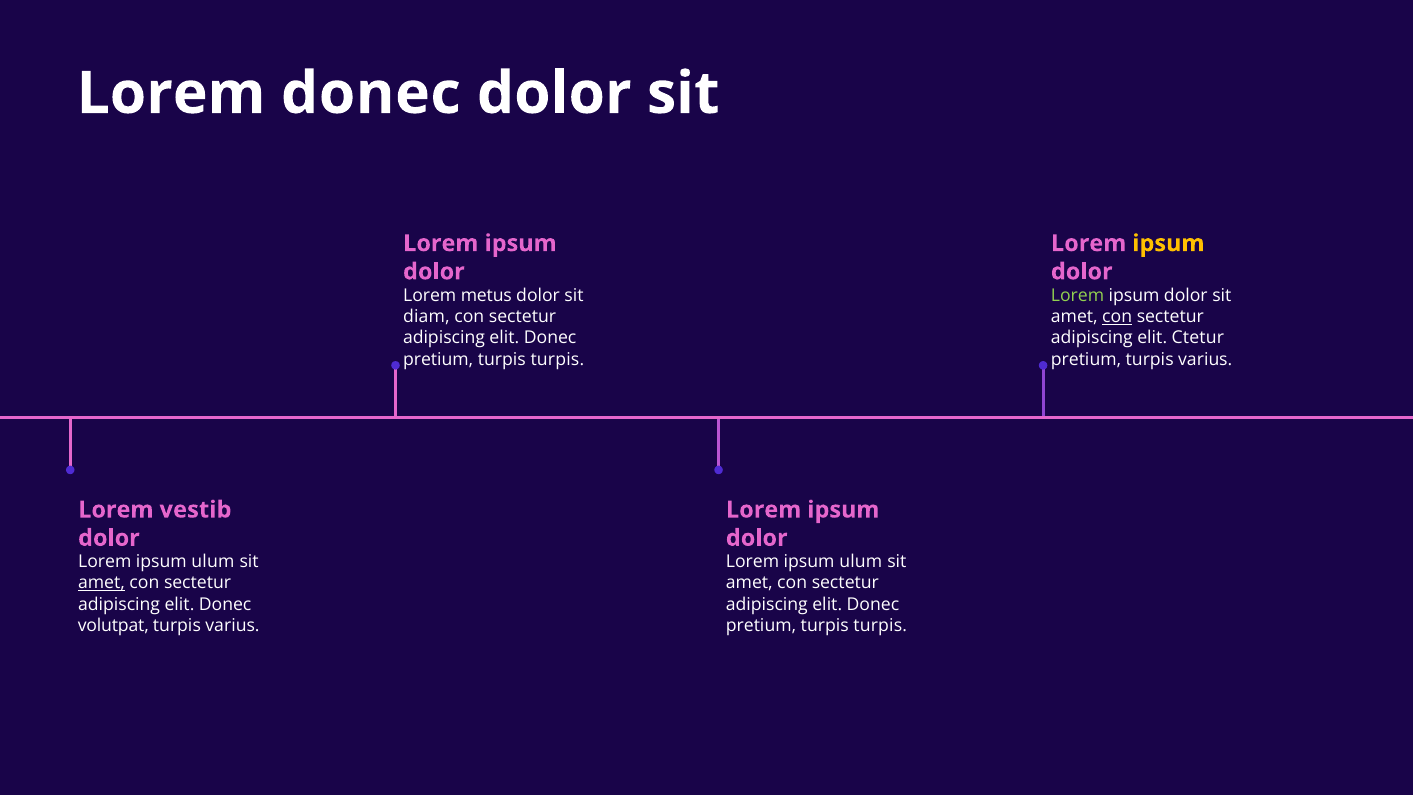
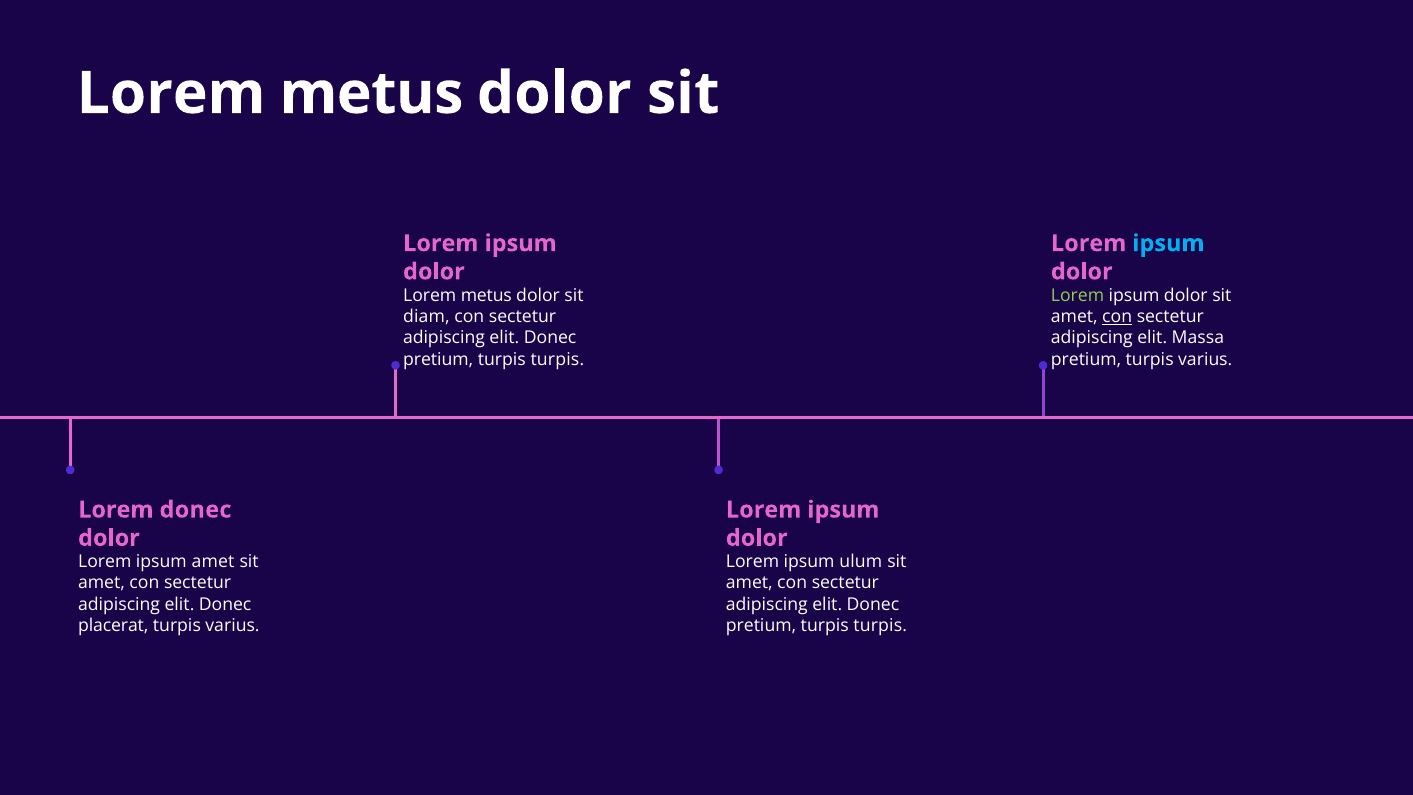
donec at (371, 94): donec -> metus
ipsum at (1168, 243) colour: yellow -> light blue
Ctetur: Ctetur -> Massa
Lorem vestib: vestib -> donec
ulum at (213, 562): ulum -> amet
amet at (102, 583) underline: present -> none
volutpat: volutpat -> placerat
